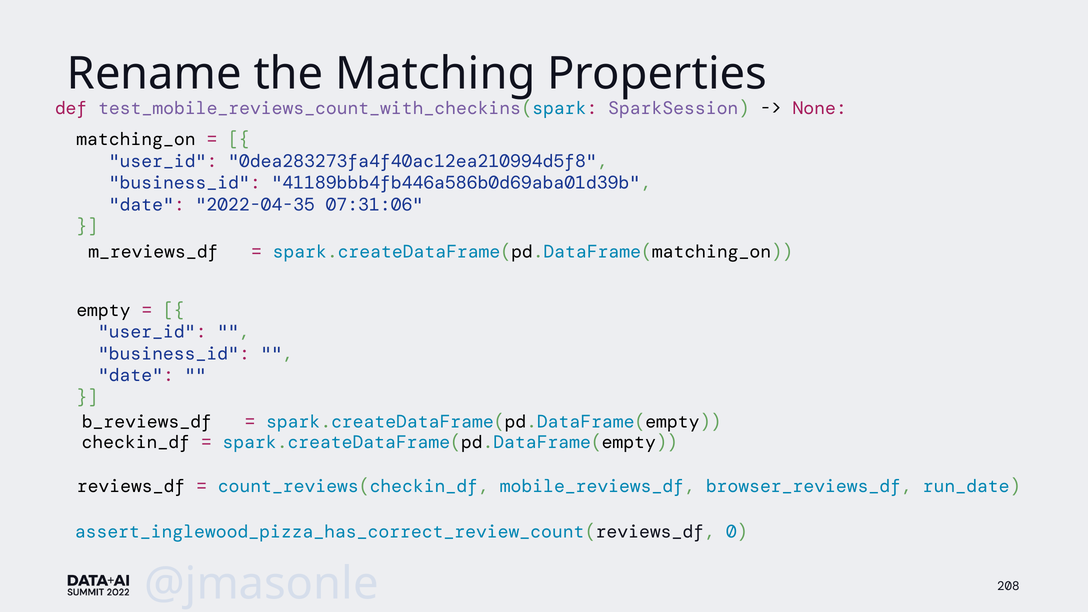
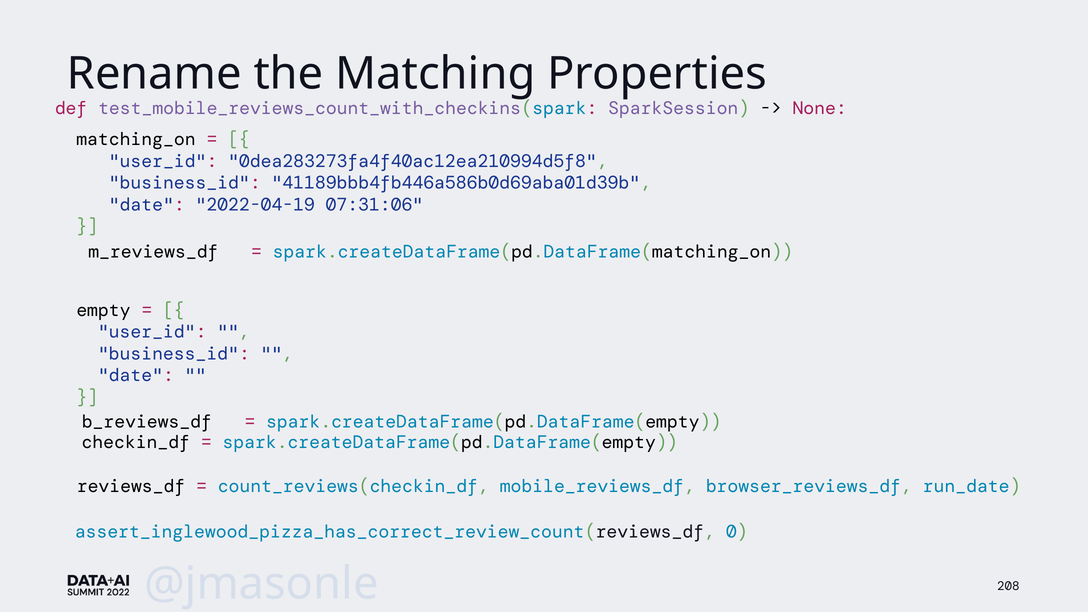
2022-04-35: 2022-04-35 -> 2022-04-19
